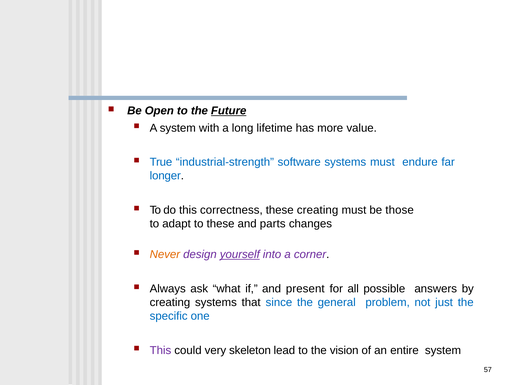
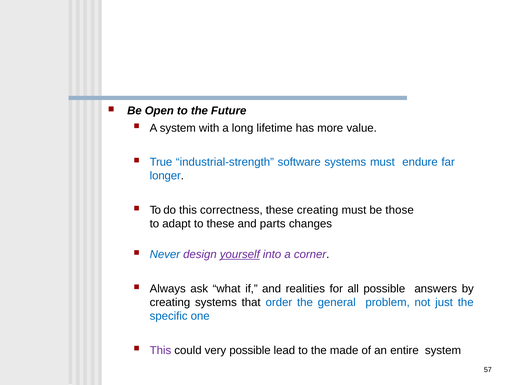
Future underline: present -> none
Never colour: orange -> blue
present: present -> realities
since: since -> order
very skeleton: skeleton -> possible
vision: vision -> made
